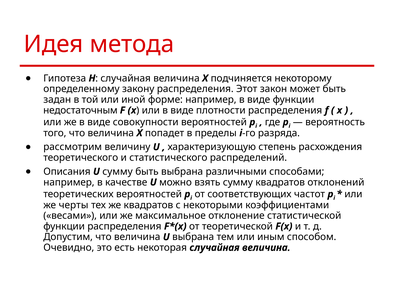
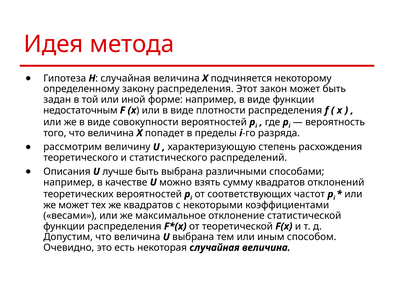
U сумму: сумму -> лучше
же черты: черты -> может
